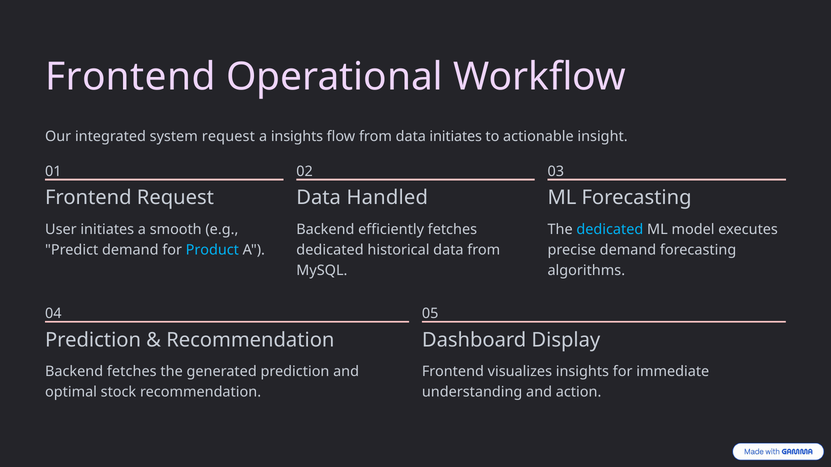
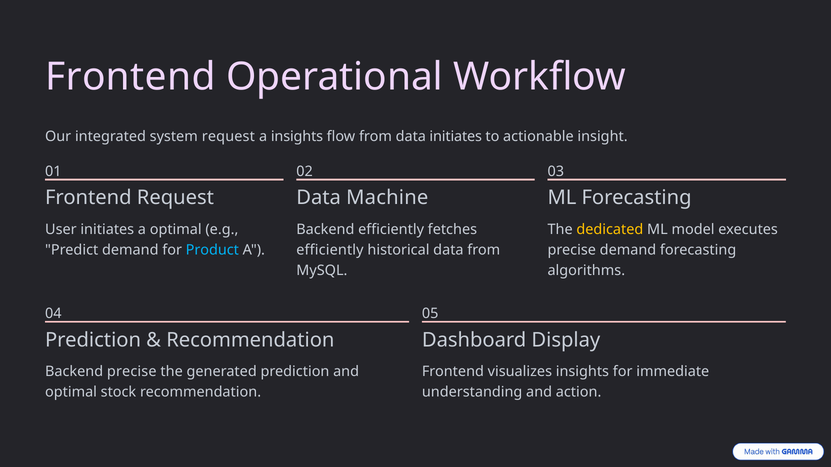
Handled: Handled -> Machine
a smooth: smooth -> optimal
dedicated at (610, 230) colour: light blue -> yellow
dedicated at (330, 250): dedicated -> efficiently
Backend fetches: fetches -> precise
